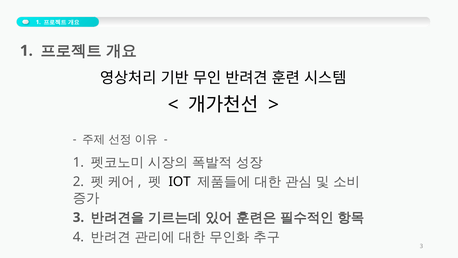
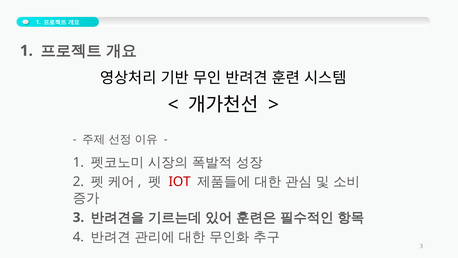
IOT colour: black -> red
